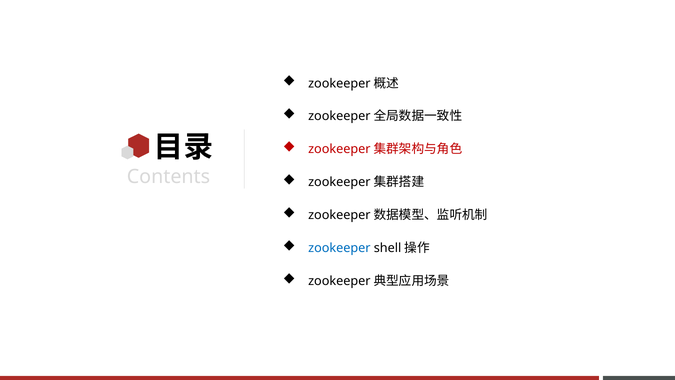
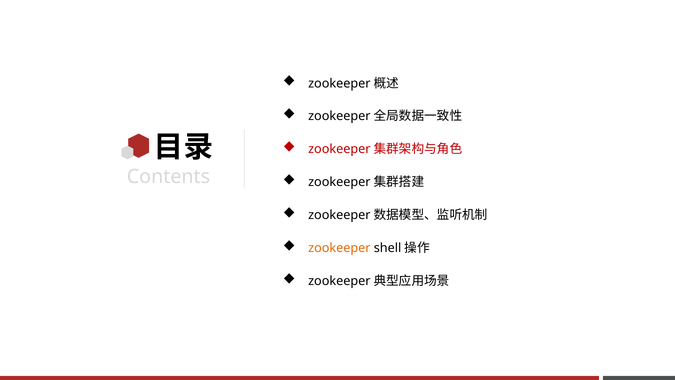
zookeeper colour: blue -> orange
